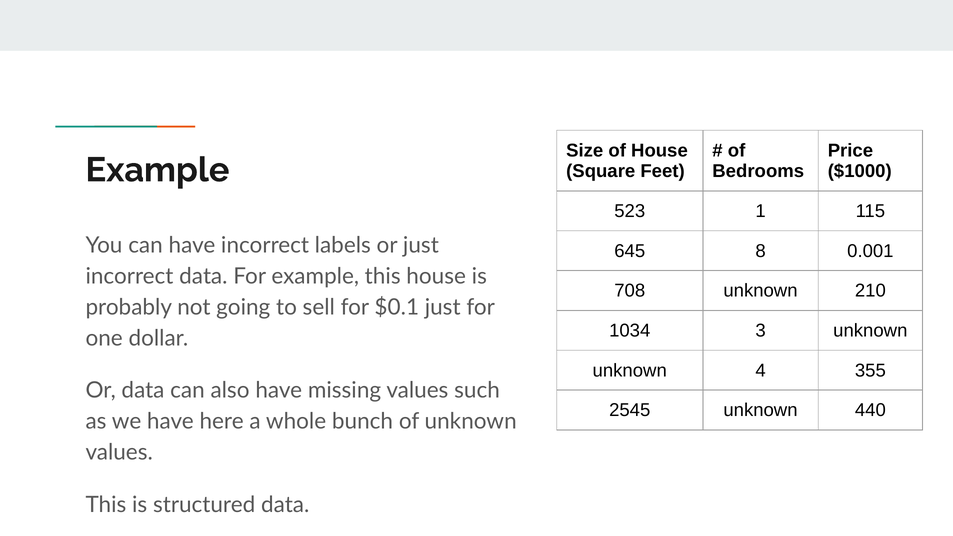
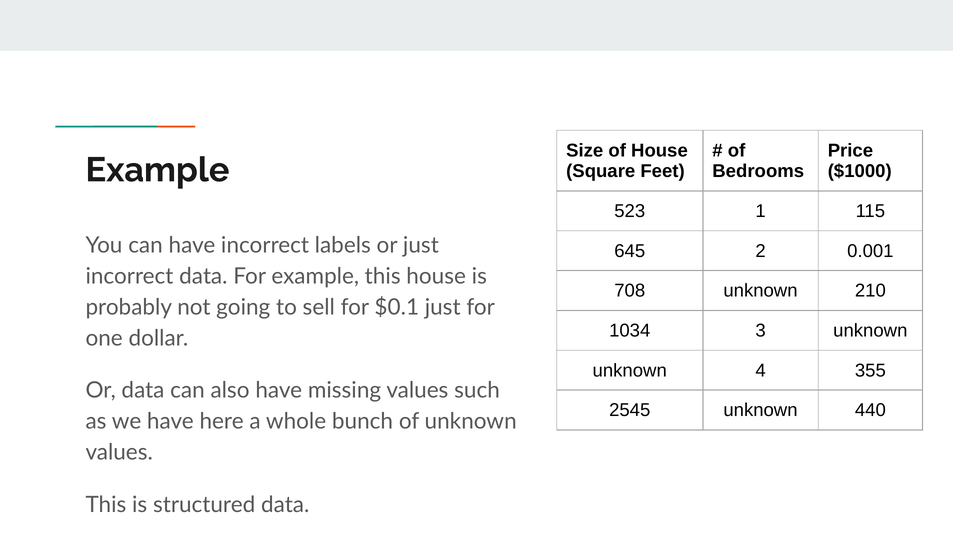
8: 8 -> 2
